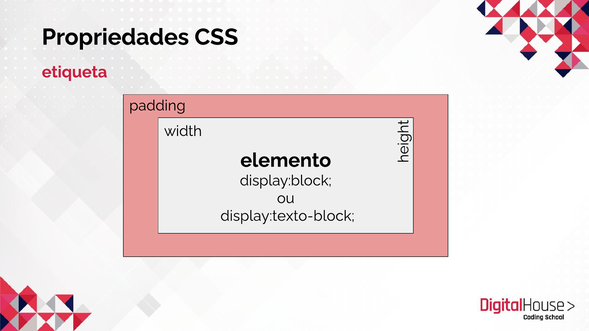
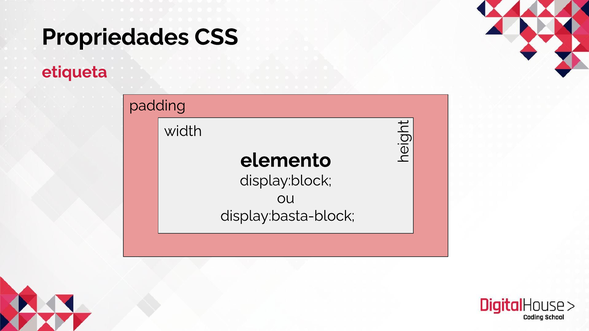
display:texto-block: display:texto-block -> display:basta-block
